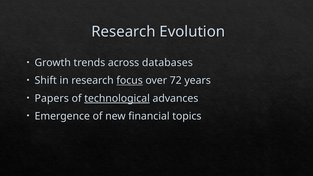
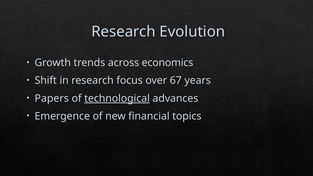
databases: databases -> economics
focus underline: present -> none
72: 72 -> 67
